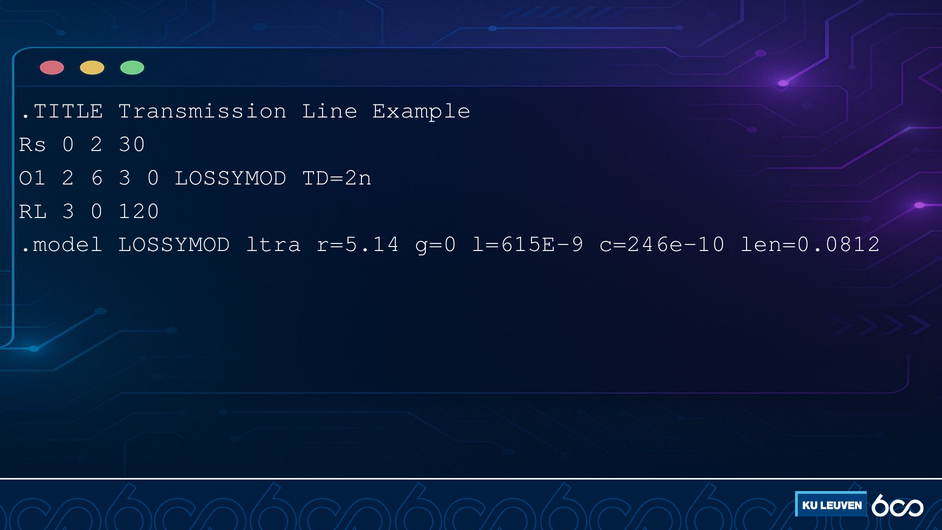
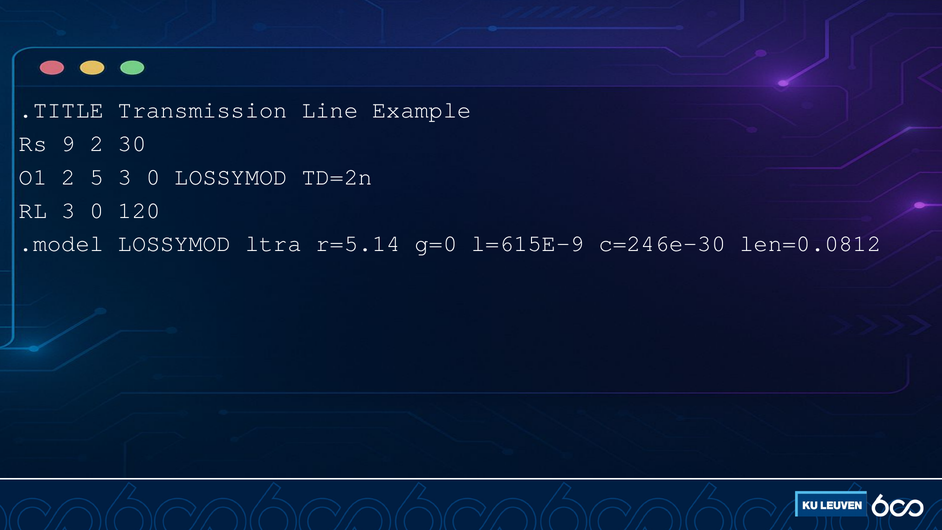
Rs 0: 0 -> 9
6: 6 -> 5
c=246e-10: c=246e-10 -> c=246e-30
